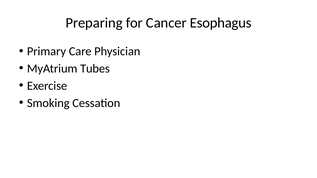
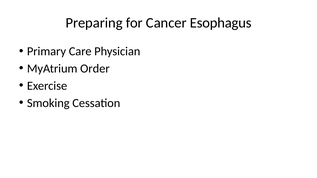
Tubes: Tubes -> Order
